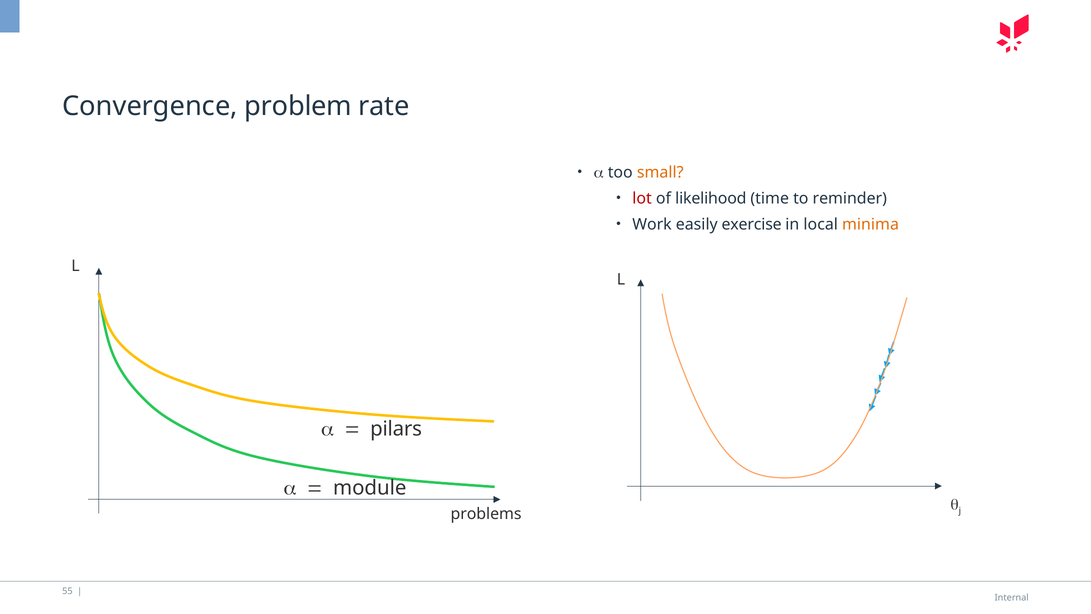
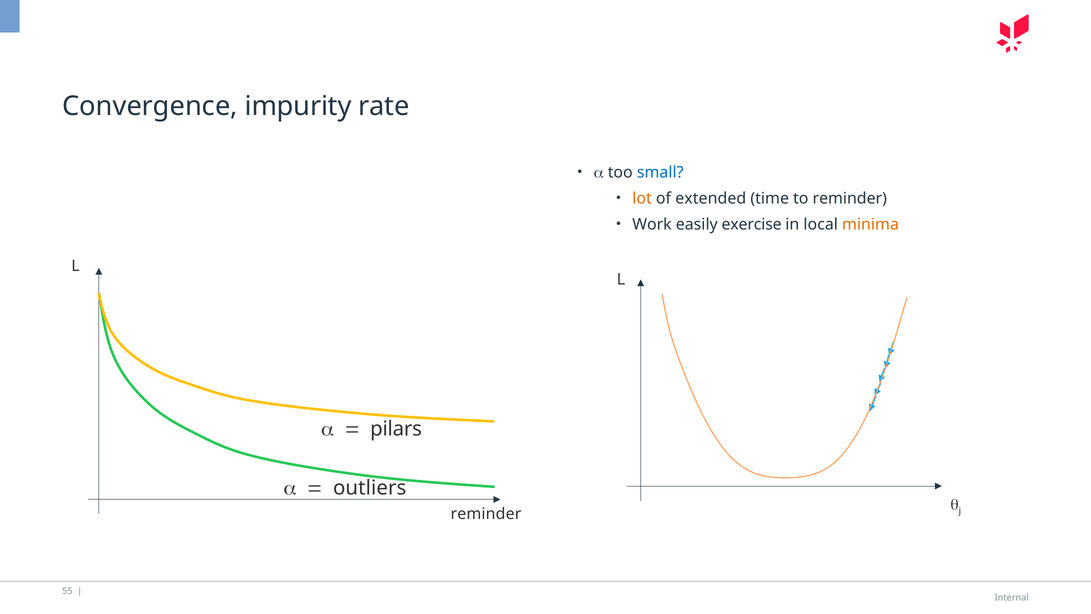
problem: problem -> impurity
small colour: orange -> blue
lot colour: red -> orange
likelihood: likelihood -> extended
module: module -> outliers
problems at (486, 514): problems -> reminder
